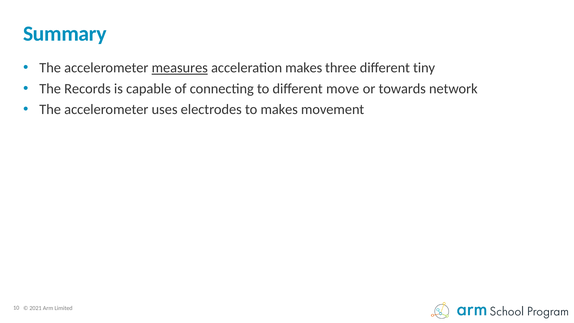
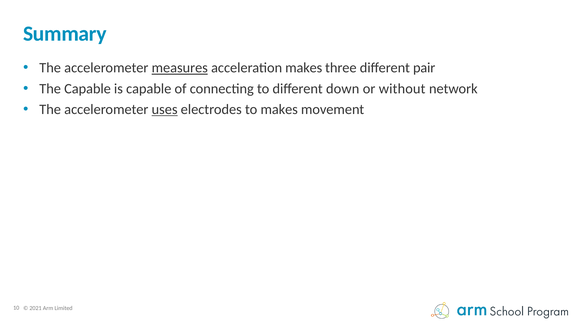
tiny: tiny -> pair
The Records: Records -> Capable
move: move -> down
towards: towards -> without
uses underline: none -> present
